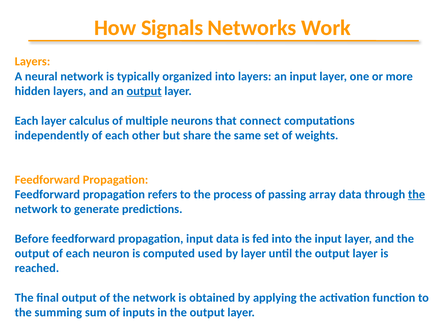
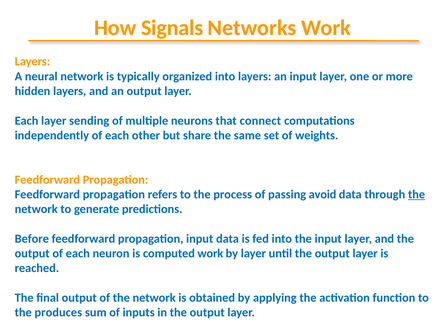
output at (144, 91) underline: present -> none
calculus: calculus -> sending
array: array -> avoid
computed used: used -> work
summing: summing -> produces
